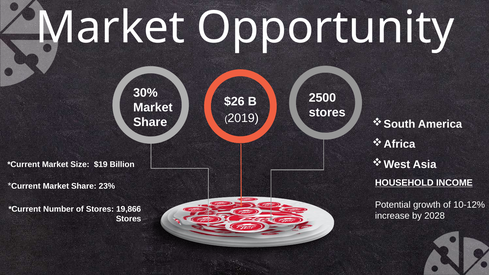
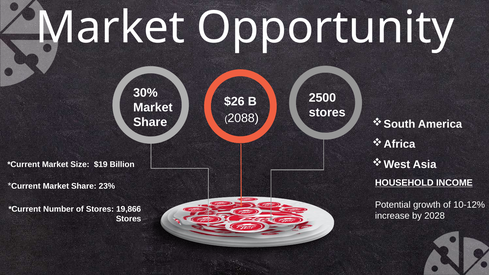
2019: 2019 -> 2088
